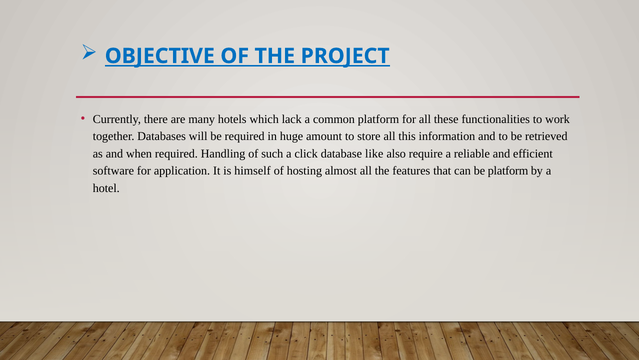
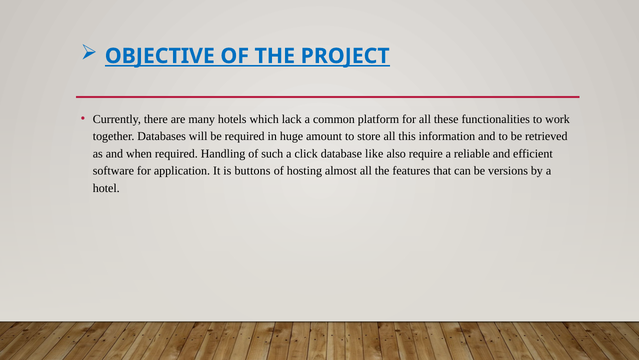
himself: himself -> buttons
be platform: platform -> versions
